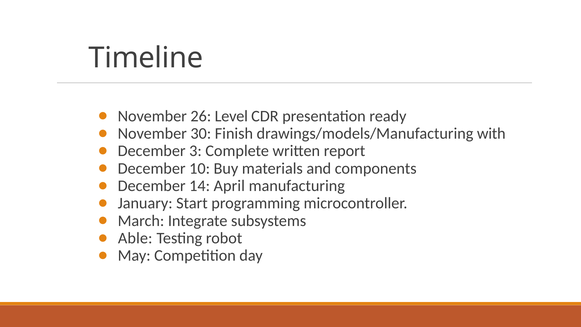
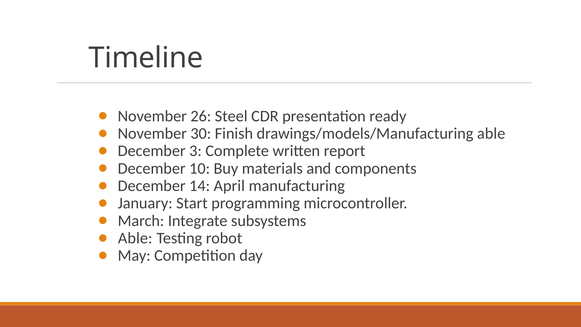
Level: Level -> Steel
drawings/models/Manufacturing with: with -> able
